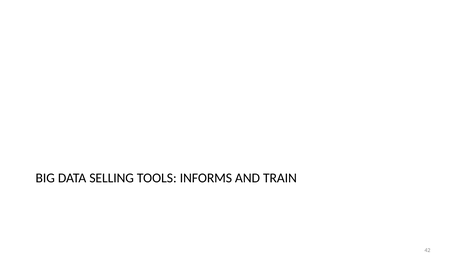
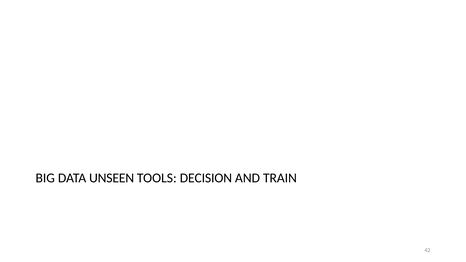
SELLING: SELLING -> UNSEEN
INFORMS: INFORMS -> DECISION
